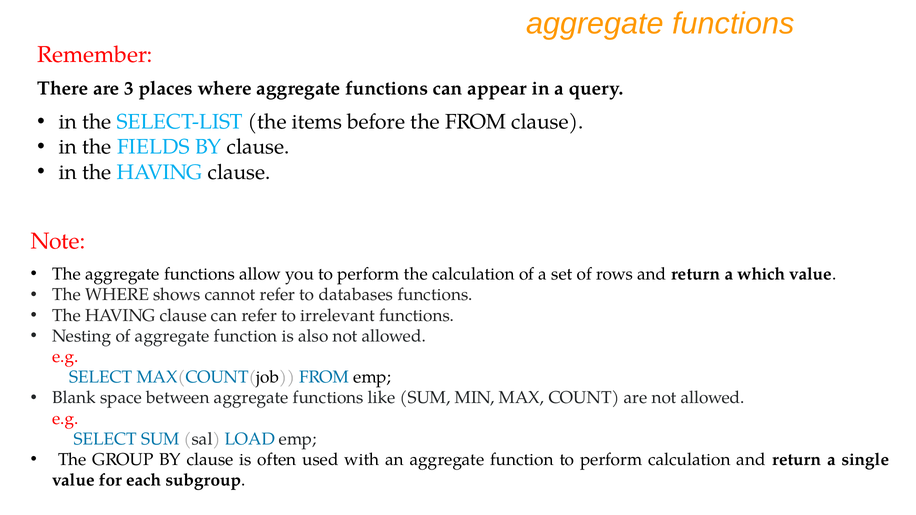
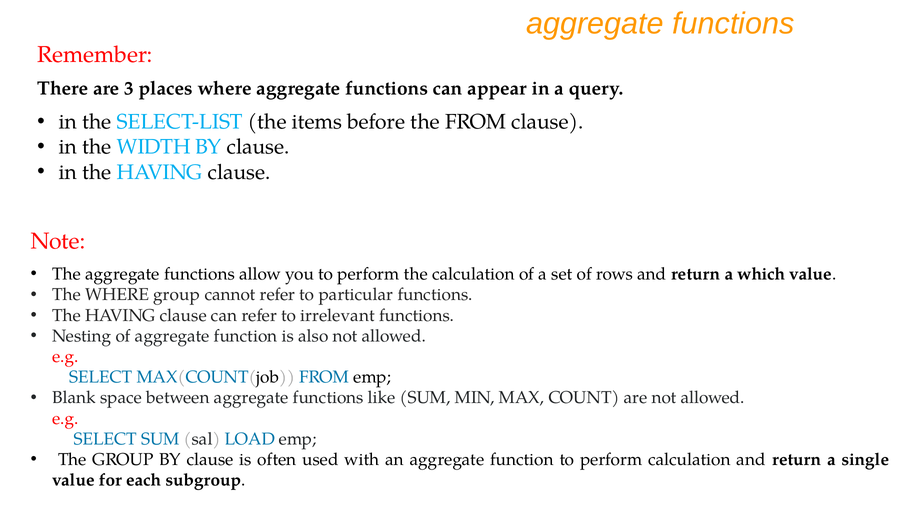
FIELDS: FIELDS -> WIDTH
WHERE shows: shows -> group
databases: databases -> particular
